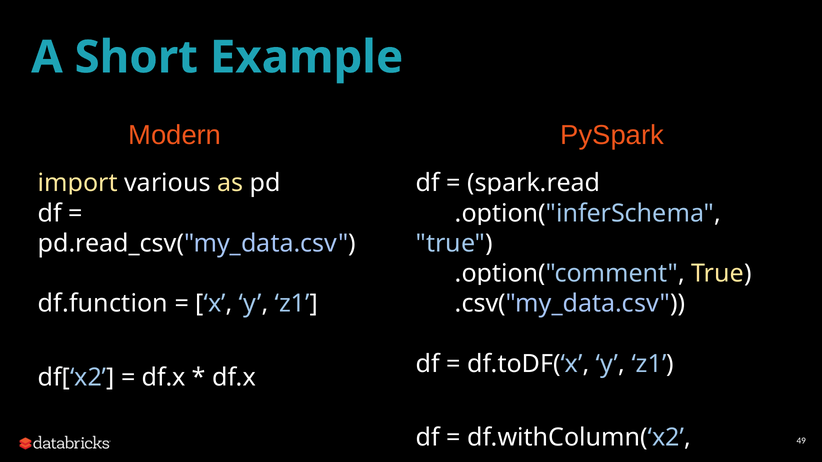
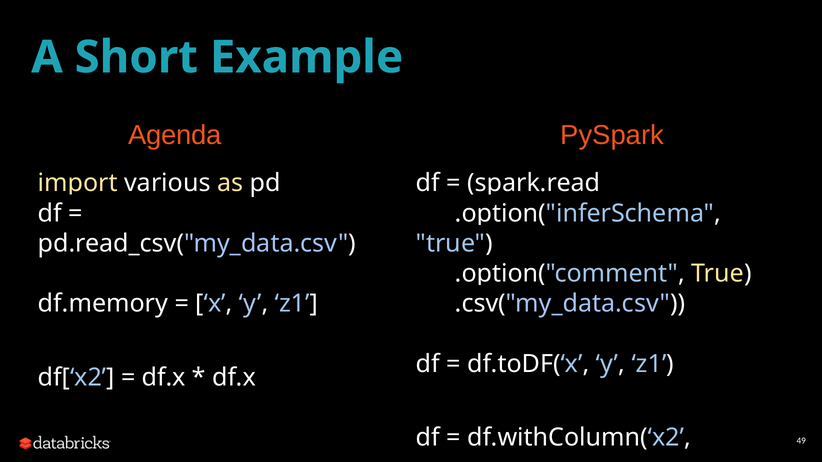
Modern: Modern -> Agenda
df.function: df.function -> df.memory
